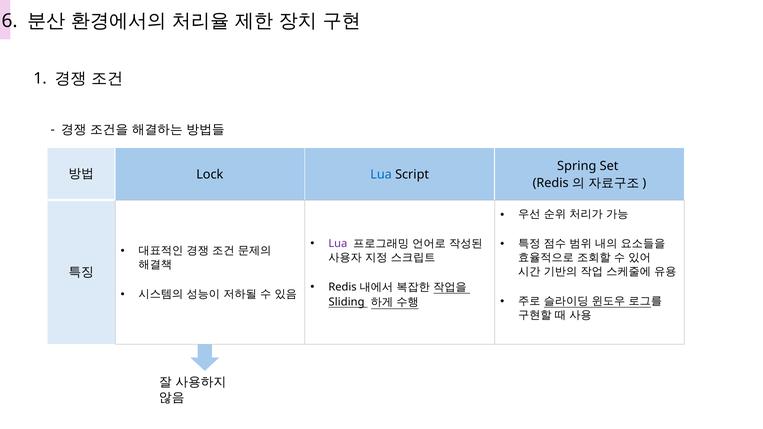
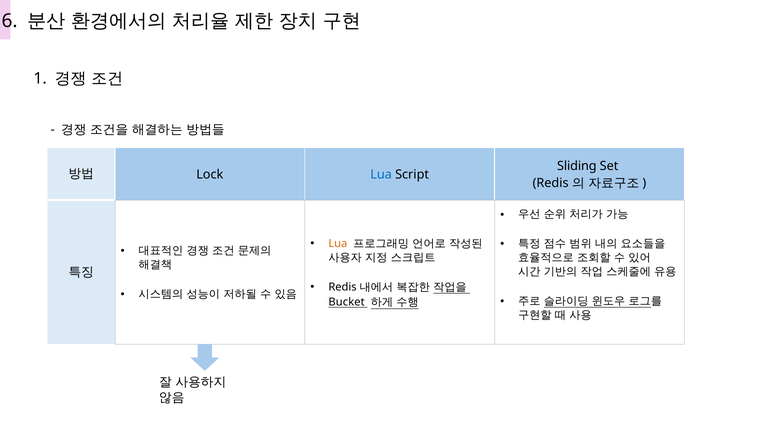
Spring: Spring -> Sliding
Lua at (338, 244) colour: purple -> orange
Sliding: Sliding -> Bucket
